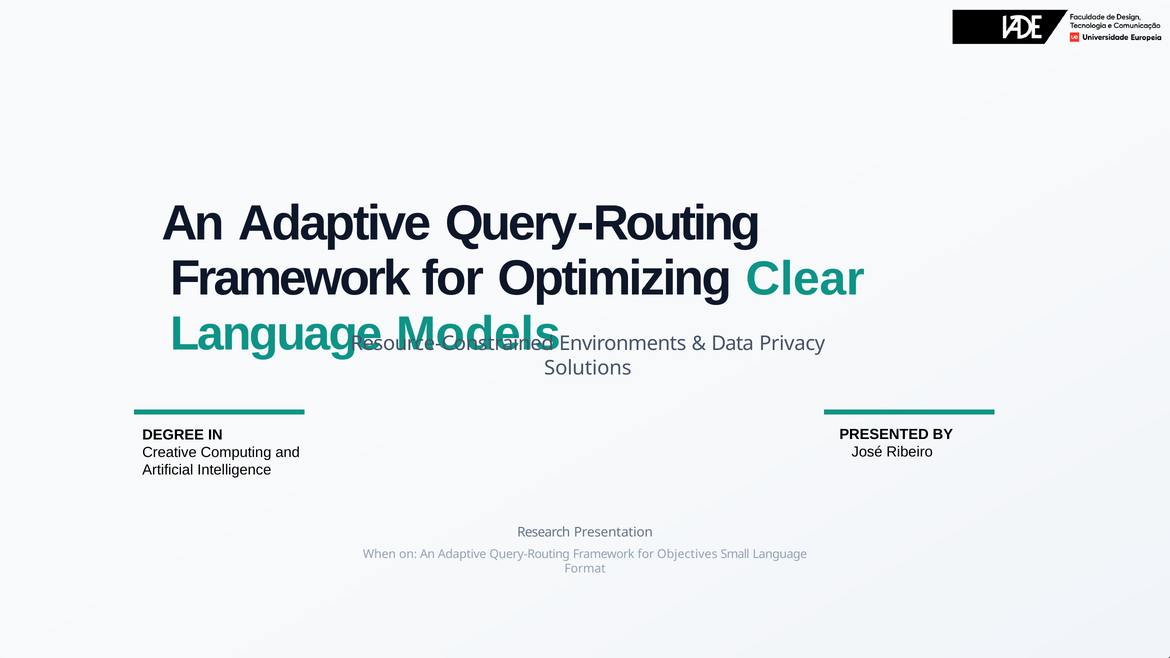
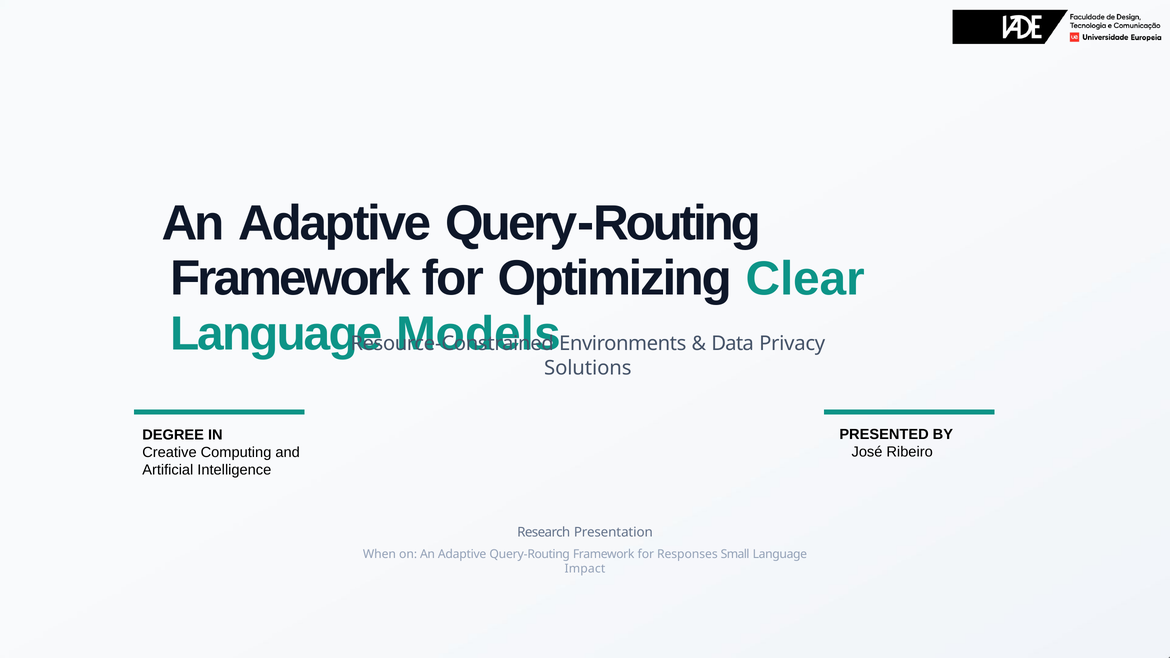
Objectives: Objectives -> Responses
Format: Format -> Impact
